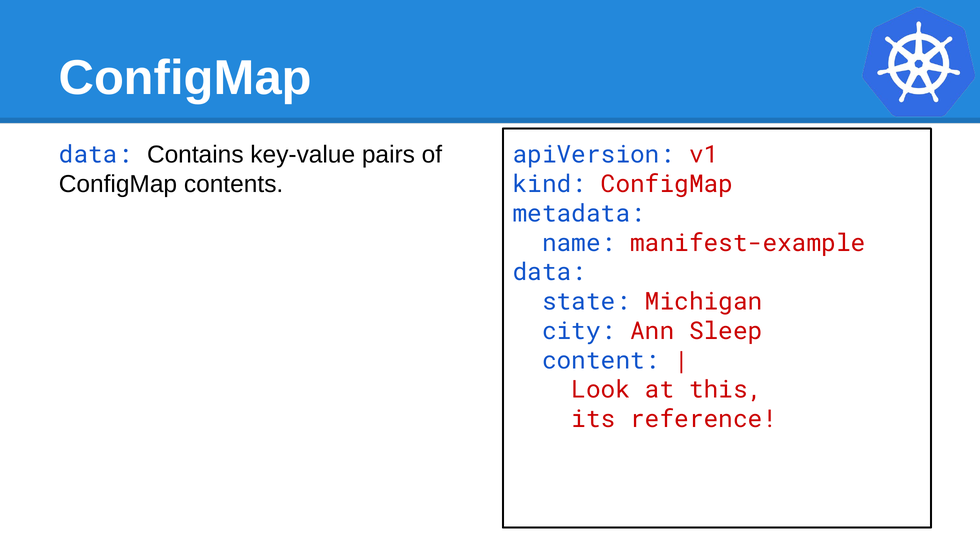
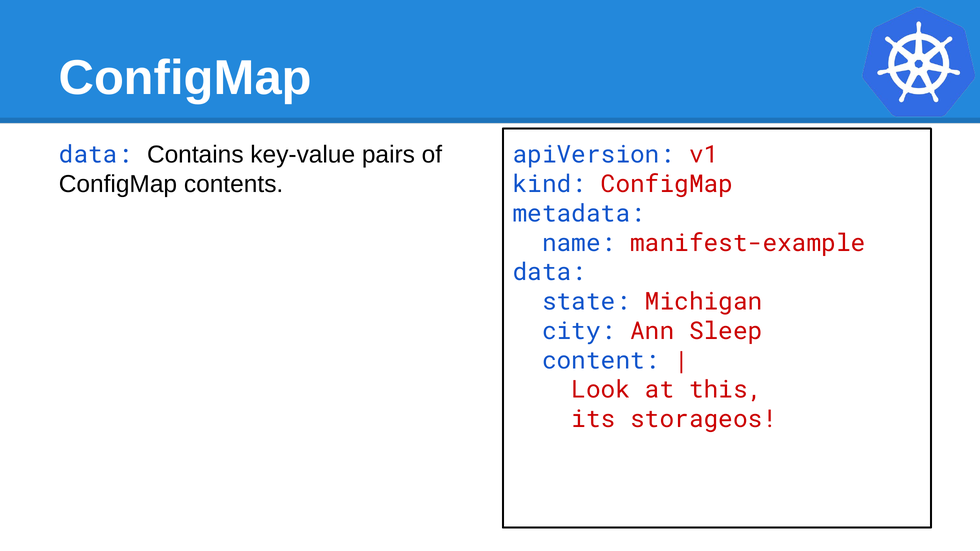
reference: reference -> storageos
